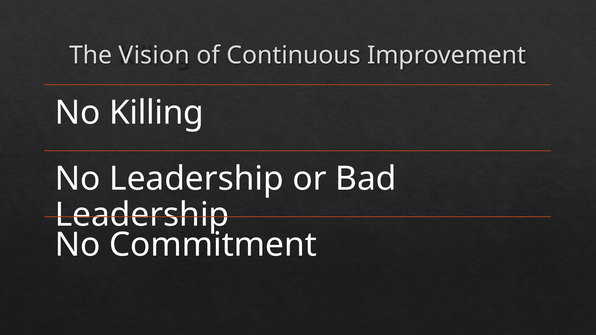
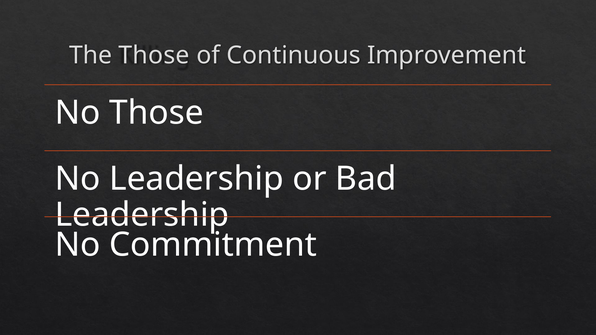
The Vision: Vision -> Those
No Killing: Killing -> Those
